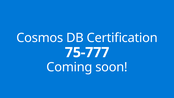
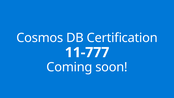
75-777: 75-777 -> 11-777
